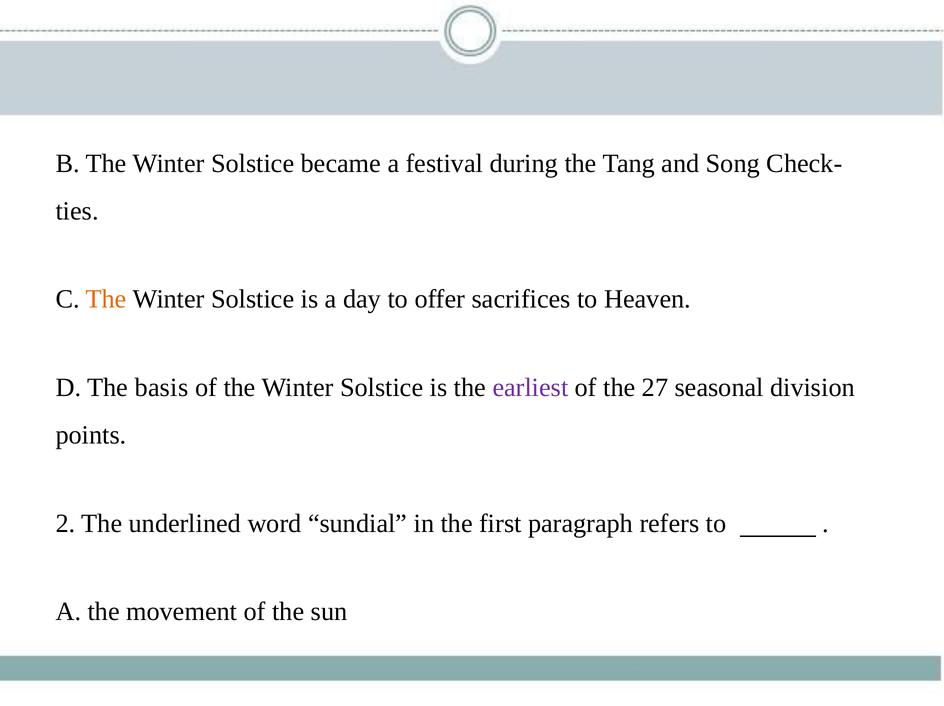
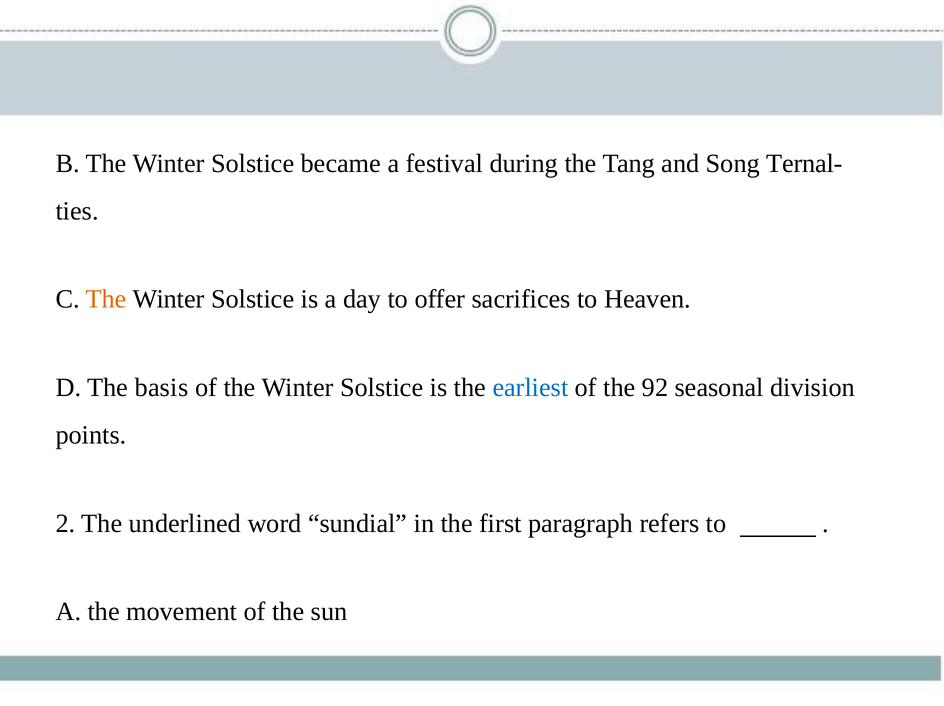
Check-: Check- -> Ternal-
earliest colour: purple -> blue
27: 27 -> 92
